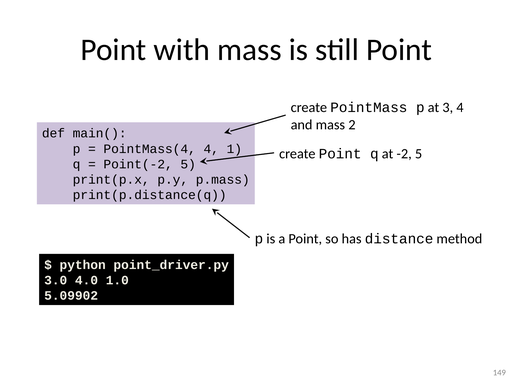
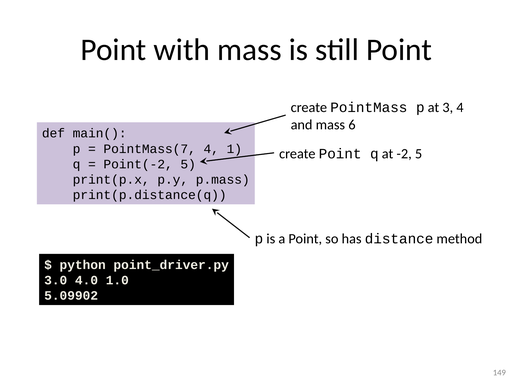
2: 2 -> 6
PointMass(4: PointMass(4 -> PointMass(7
